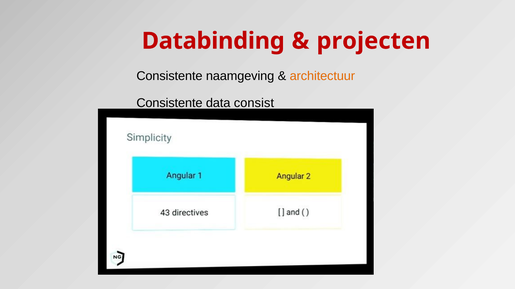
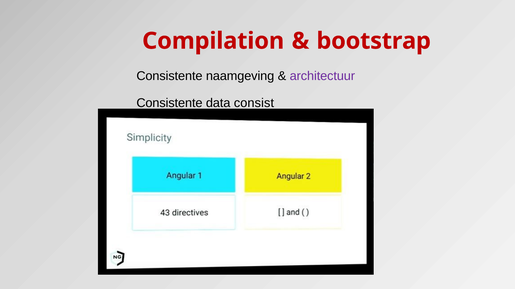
Databinding: Databinding -> Compilation
projecten: projecten -> bootstrap
architectuur colour: orange -> purple
